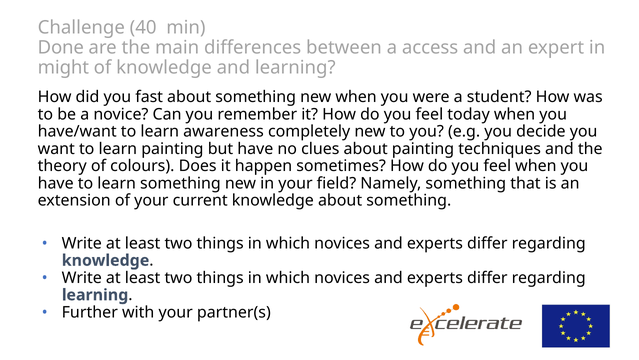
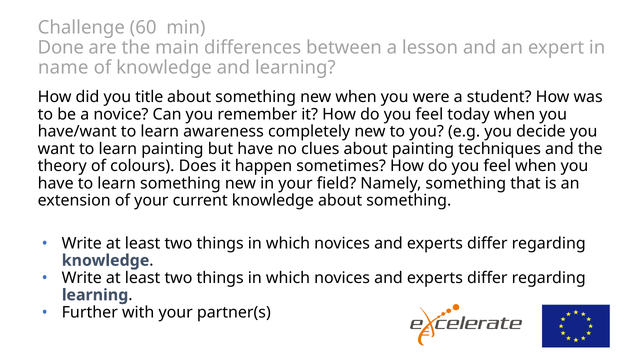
40: 40 -> 60
access: access -> lesson
might: might -> name
fast: fast -> title
